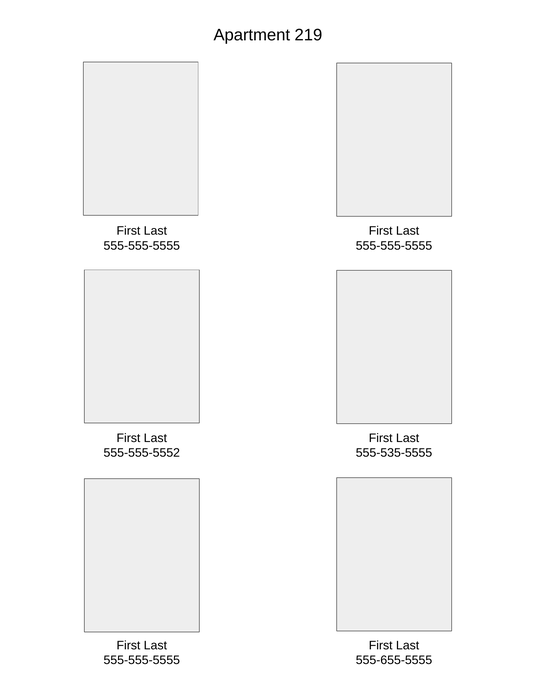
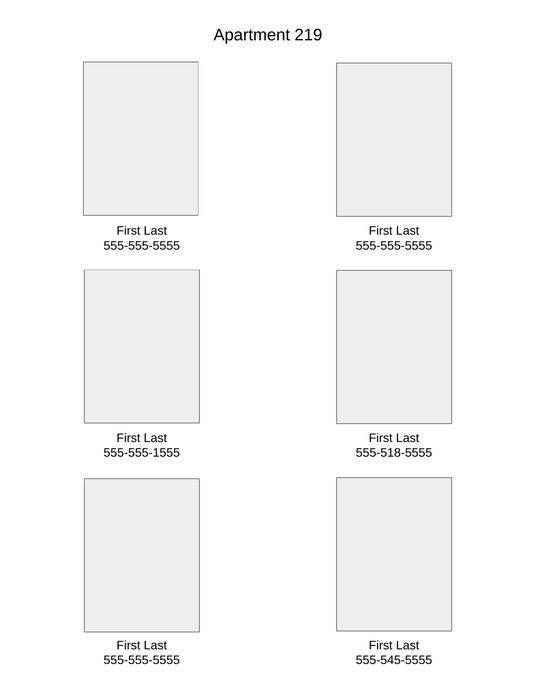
555-555-5552: 555-555-5552 -> 555-555-1555
555-535-5555: 555-535-5555 -> 555-518-5555
555-655-5555: 555-655-5555 -> 555-545-5555
